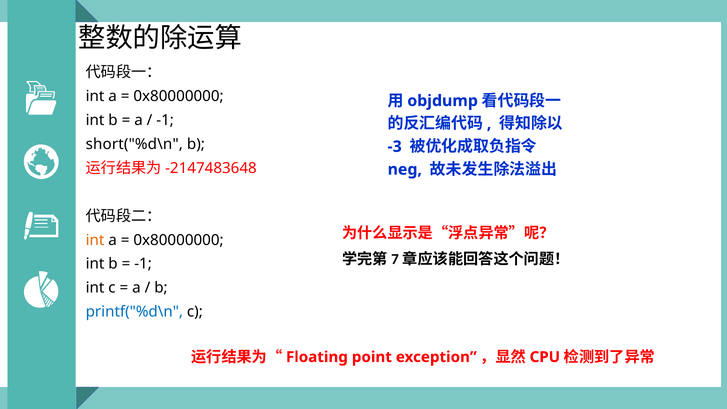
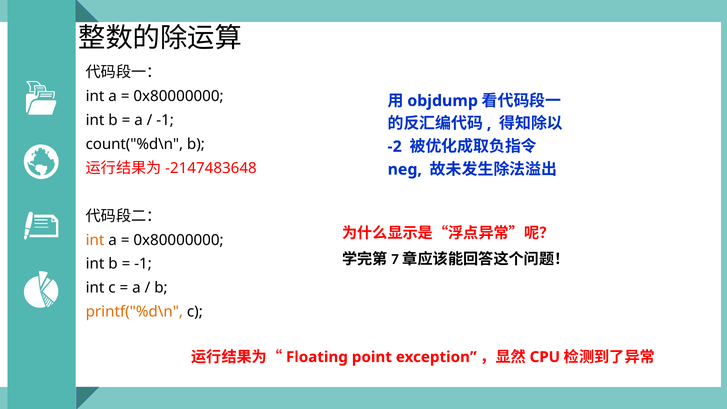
short("%d\n: short("%d\n -> count("%d\n
-3: -3 -> -2
printf("%d\n colour: blue -> orange
